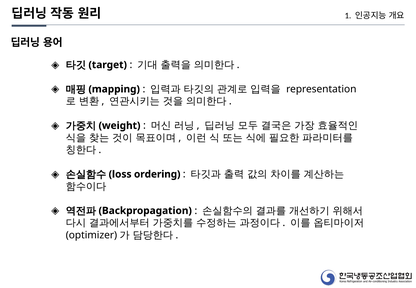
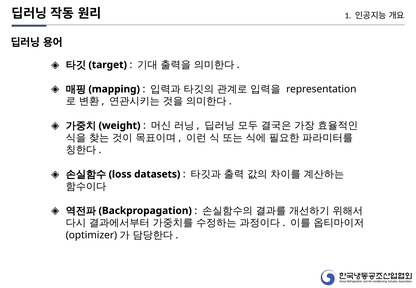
ordering: ordering -> datasets
